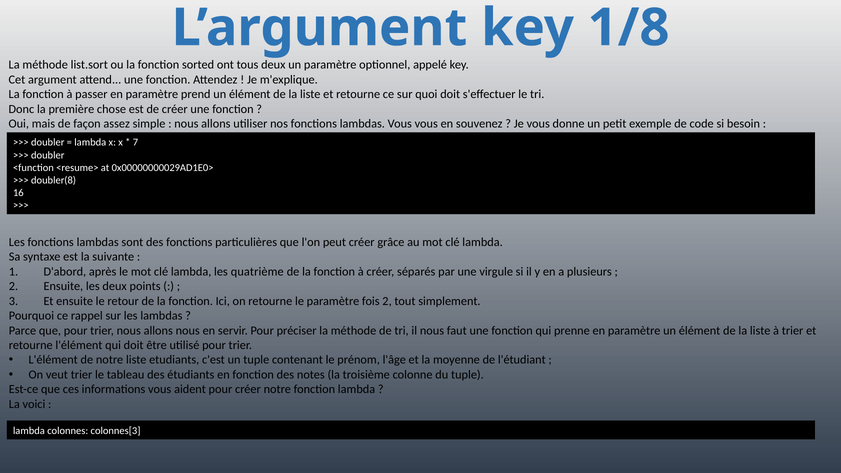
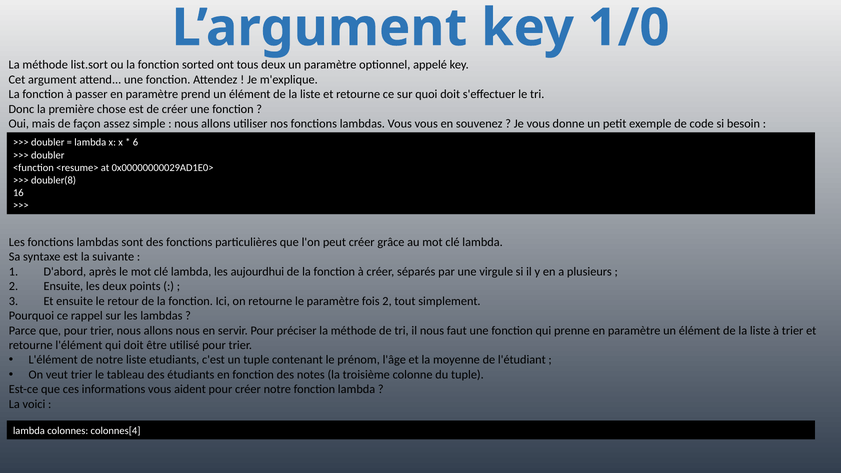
1/8: 1/8 -> 1/0
7: 7 -> 6
quatrième: quatrième -> aujourdhui
colonnes[3: colonnes[3 -> colonnes[4
